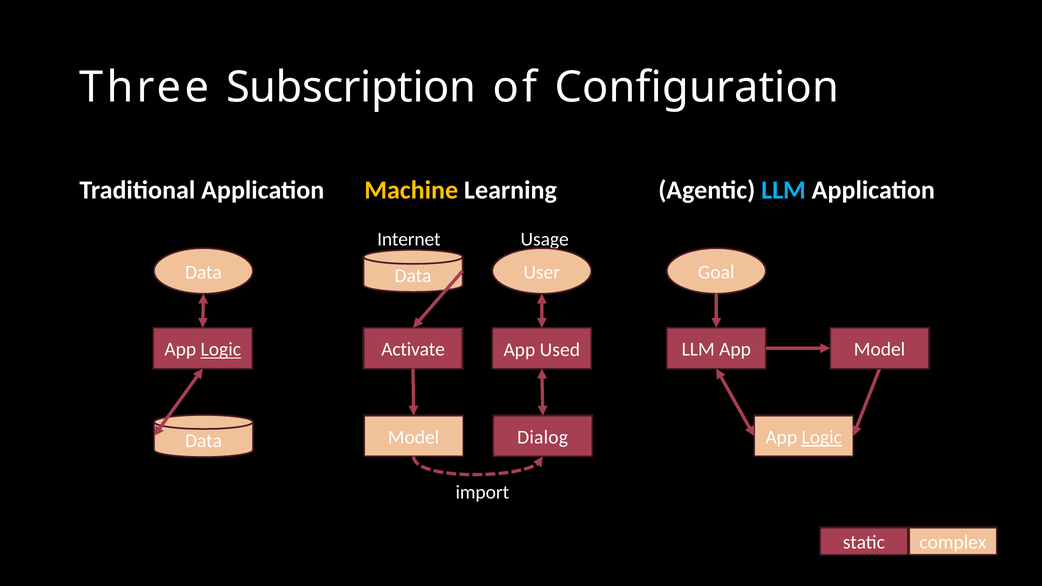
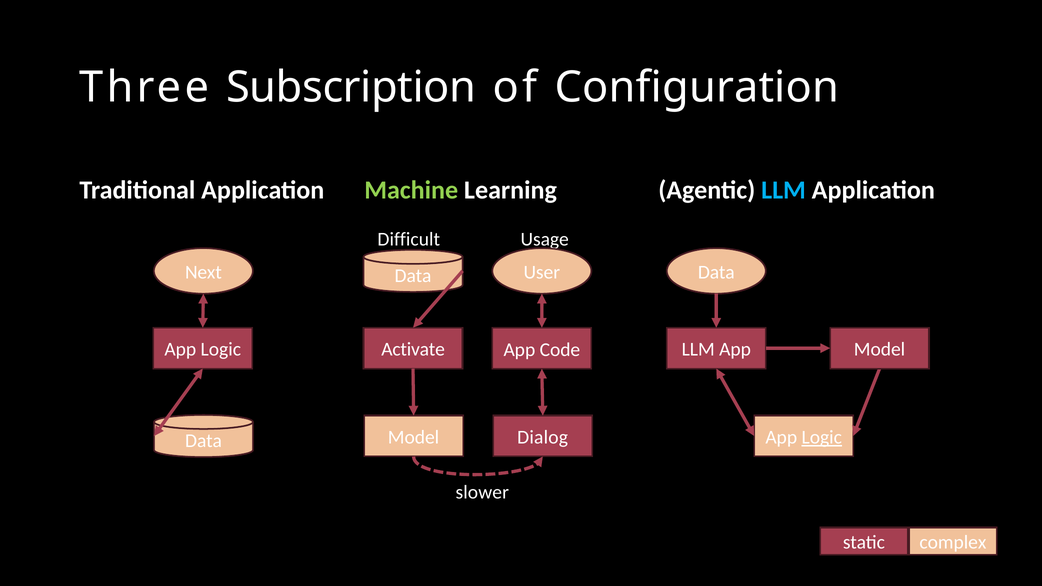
Machine colour: yellow -> light green
Internet: Internet -> Difficult
Data at (203, 272): Data -> Next
Goal at (716, 272): Goal -> Data
Logic at (221, 350) underline: present -> none
Used: Used -> Code
import: import -> slower
